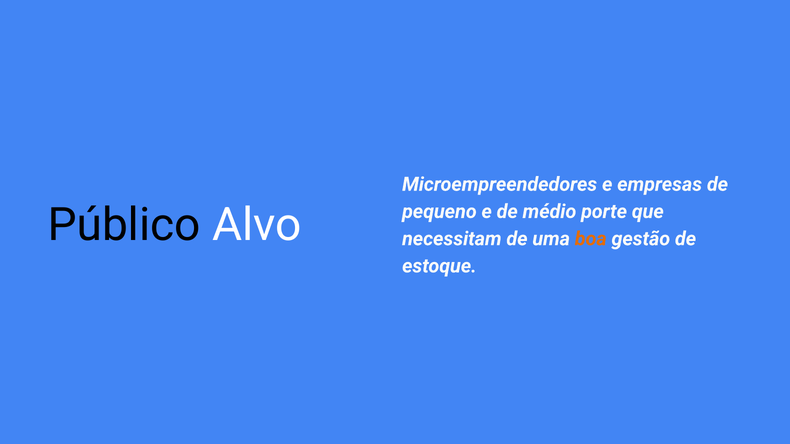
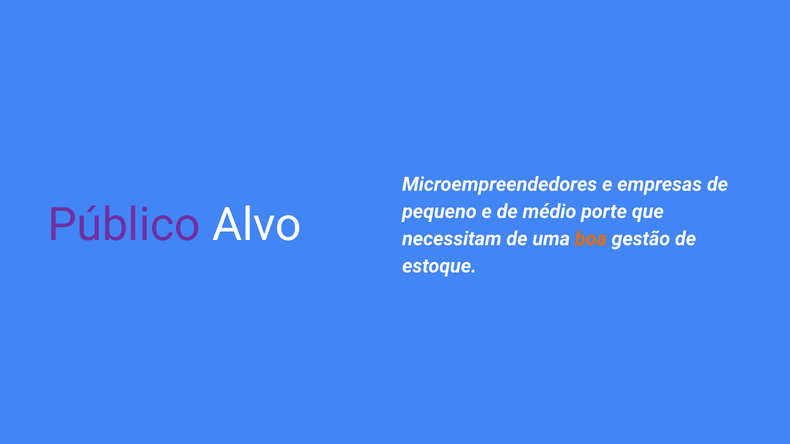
Público colour: black -> purple
